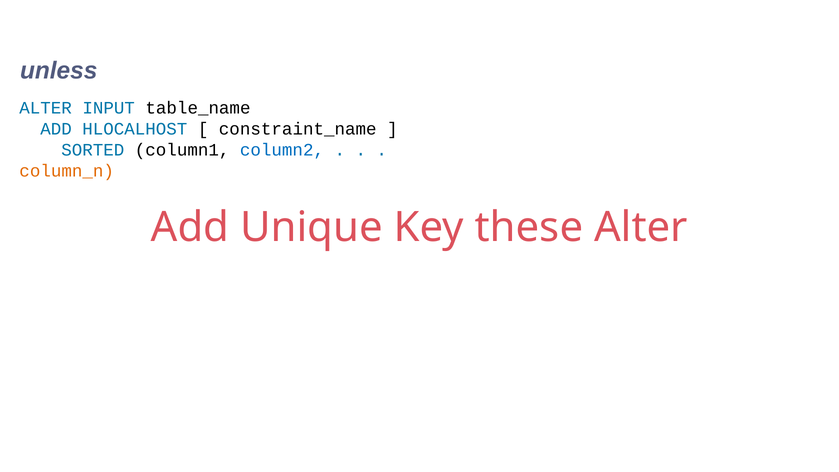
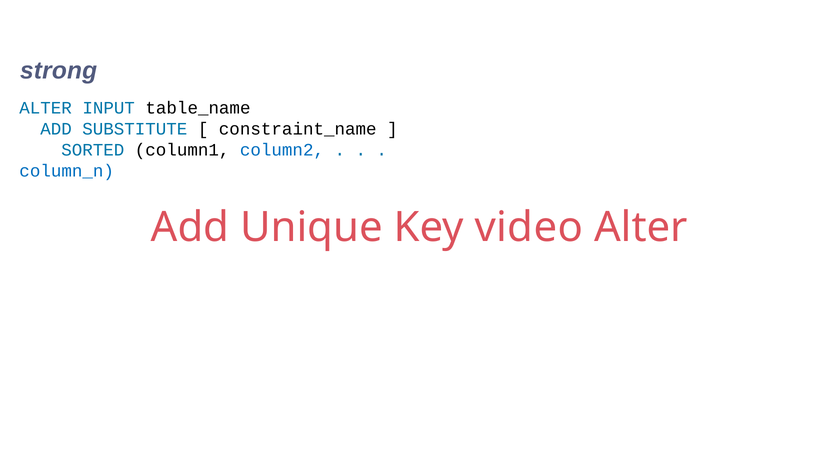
unless: unless -> strong
HLOCALHOST: HLOCALHOST -> SUBSTITUTE
column_n colour: orange -> blue
these: these -> video
